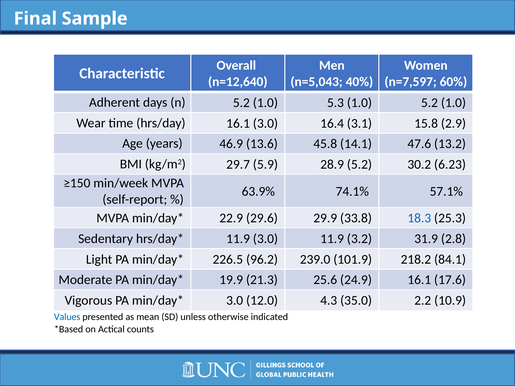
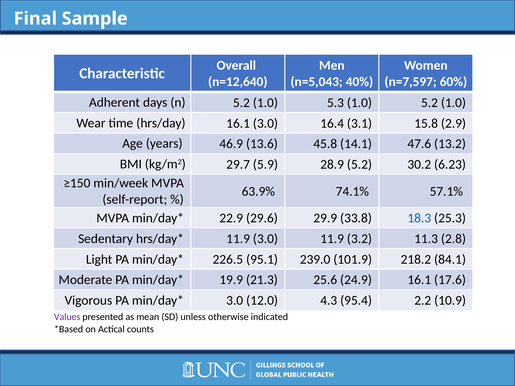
31.9: 31.9 -> 11.3
96.2: 96.2 -> 95.1
35.0: 35.0 -> 95.4
Values at (67, 317) colour: blue -> purple
